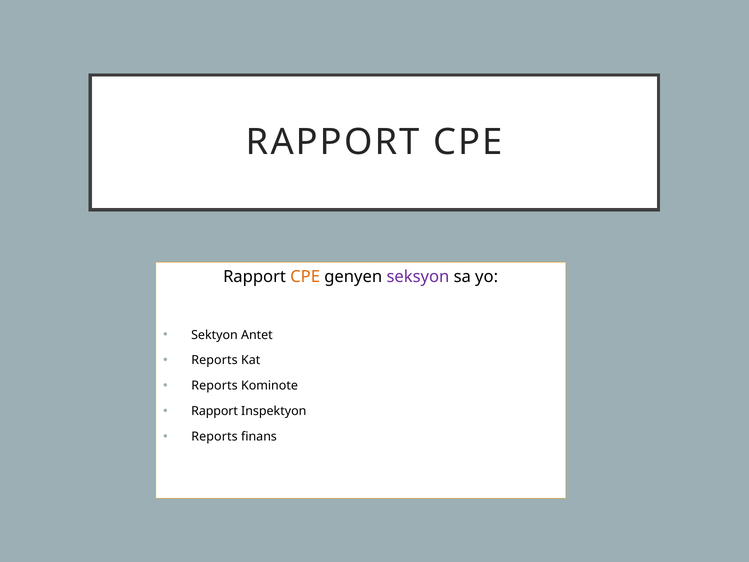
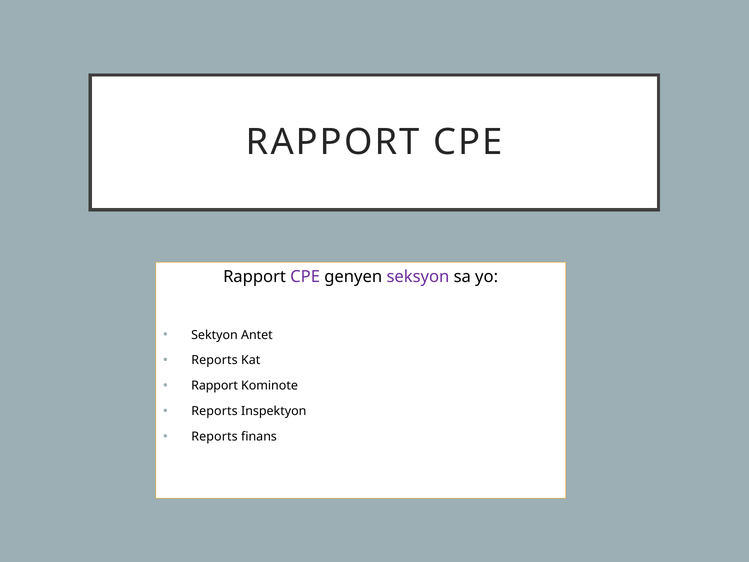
CPE at (305, 277) colour: orange -> purple
Reports at (214, 386): Reports -> Rapport
Rapport at (215, 411): Rapport -> Reports
